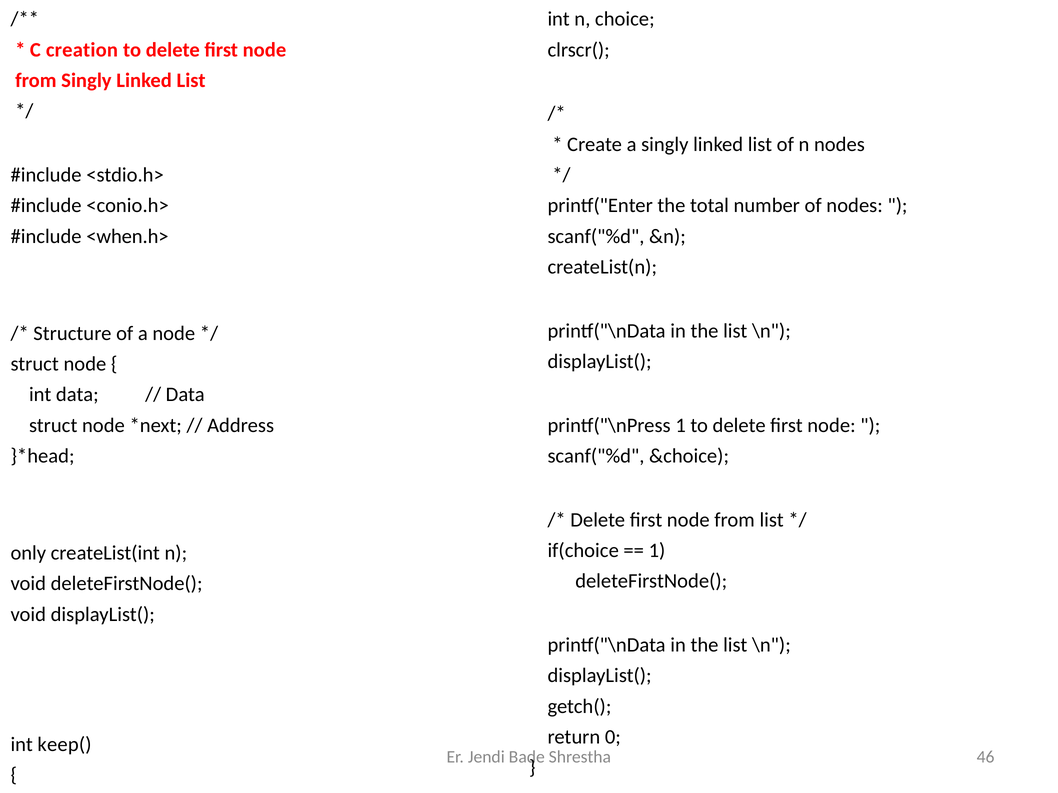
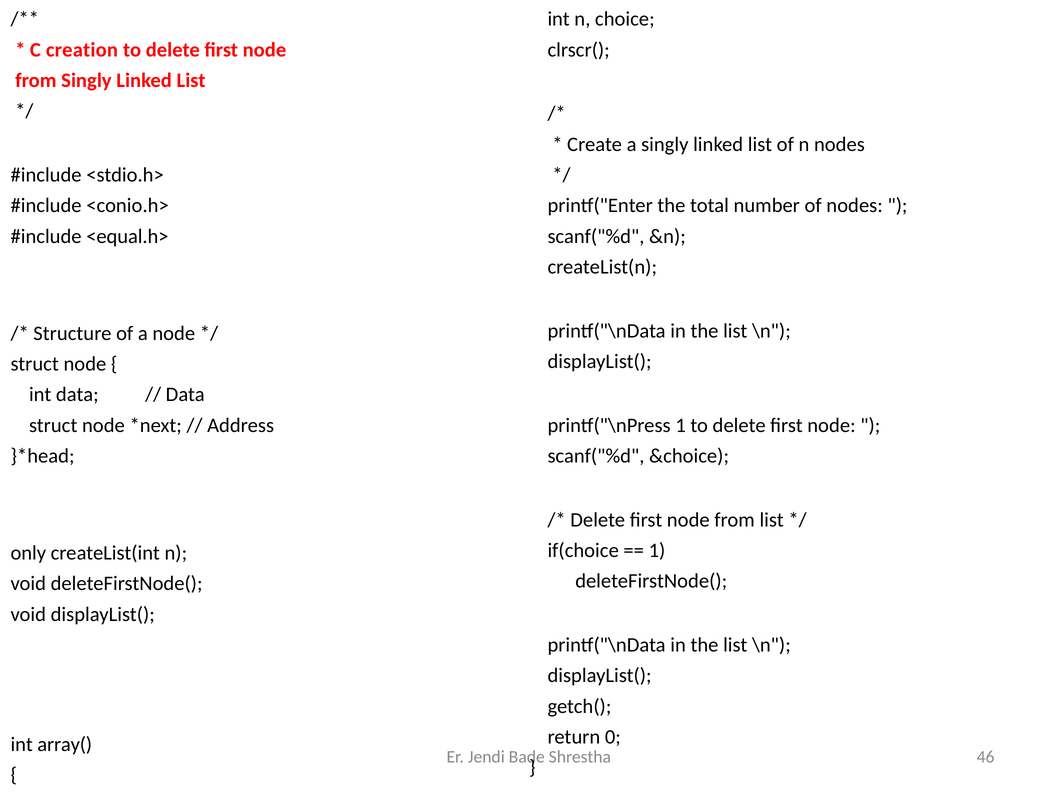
<when.h>: <when.h> -> <equal.h>
keep(: keep( -> array(
